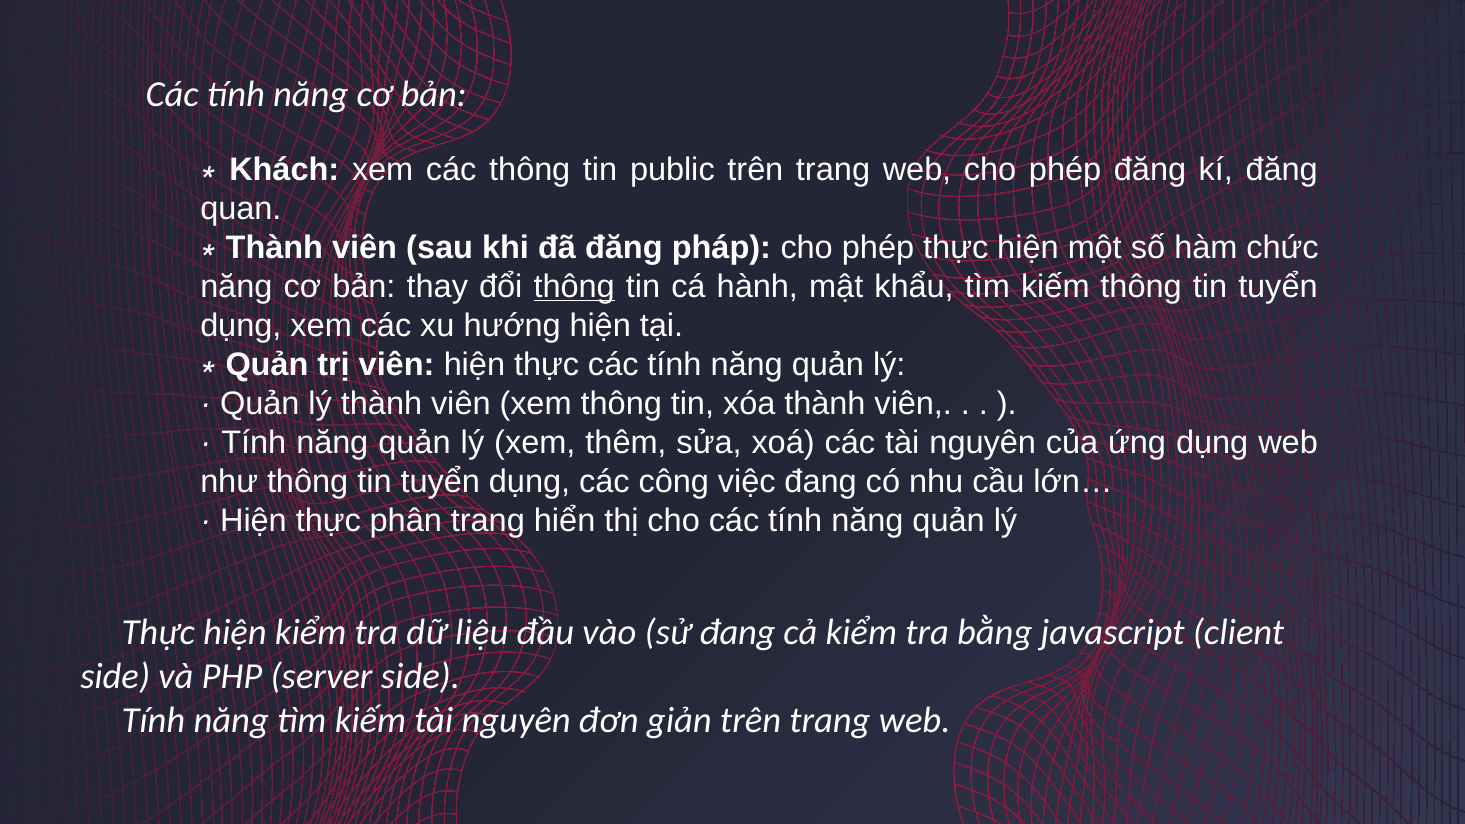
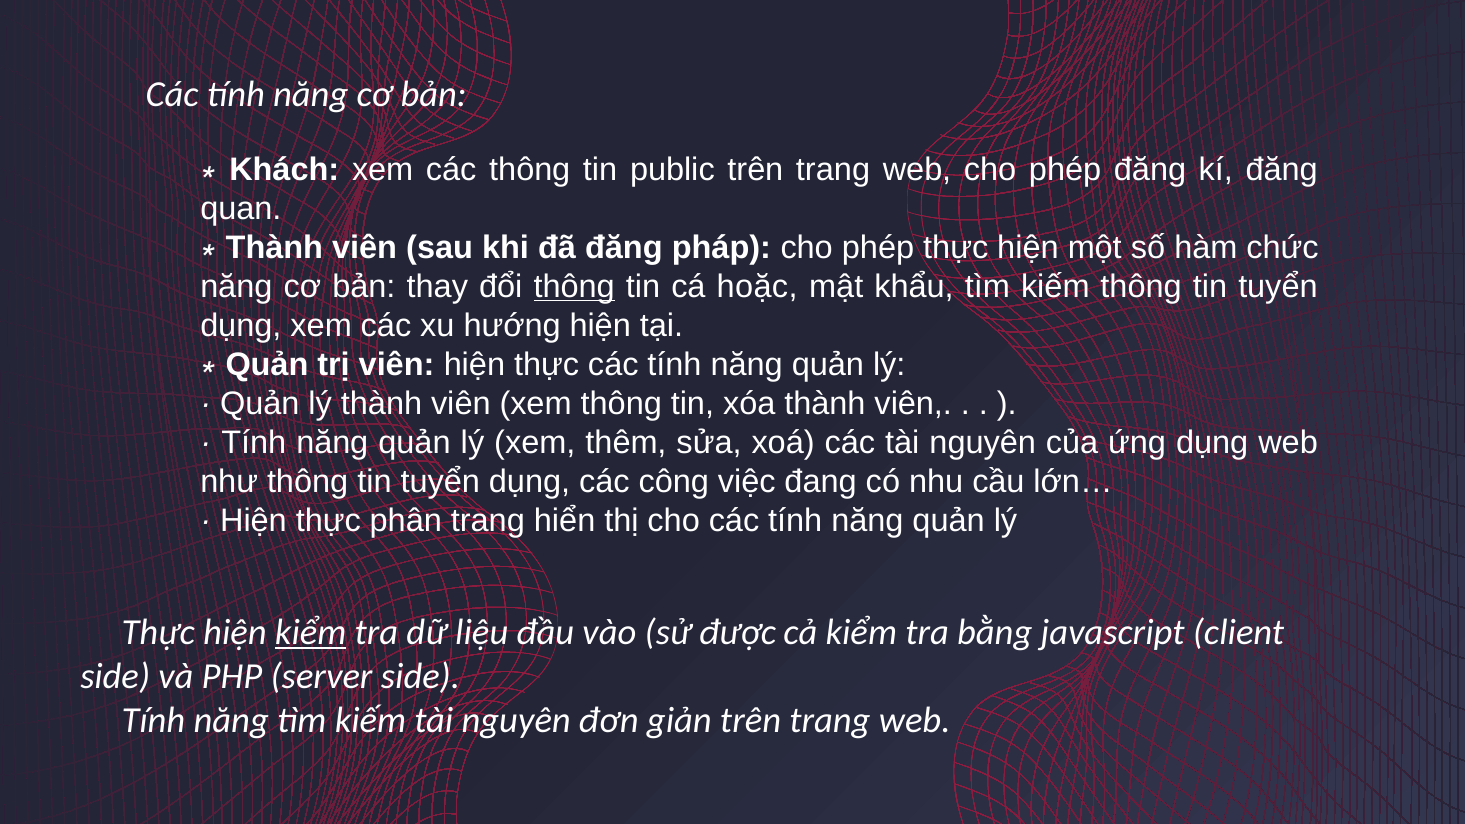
hành: hành -> hoặc
kiểm at (311, 633) underline: none -> present
sử đang: đang -> được
